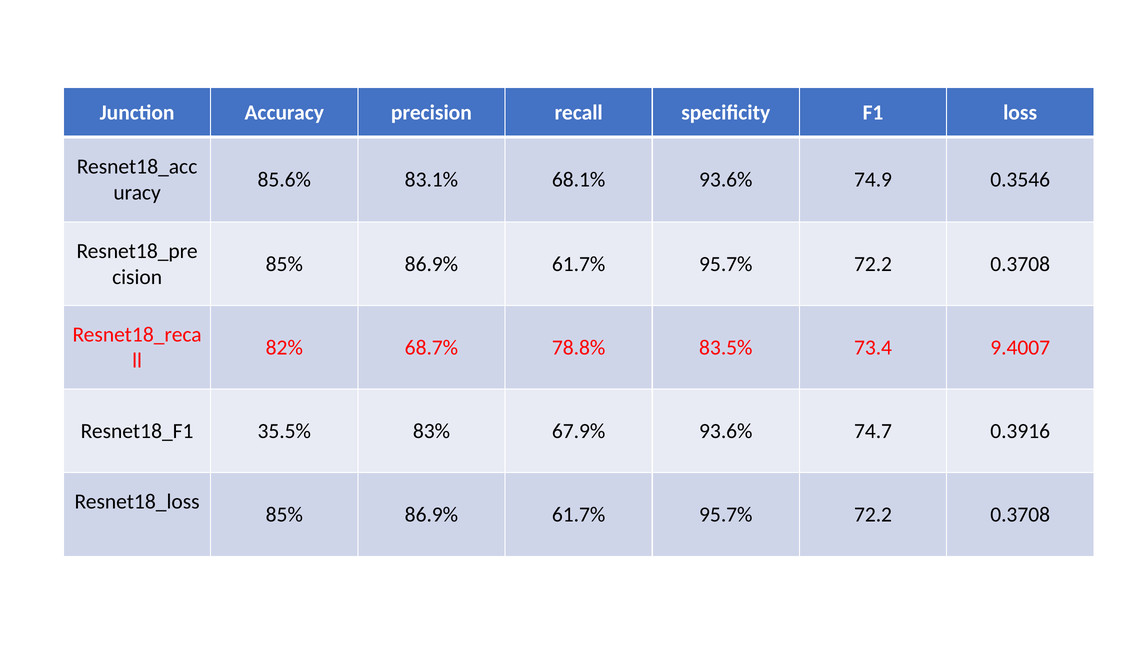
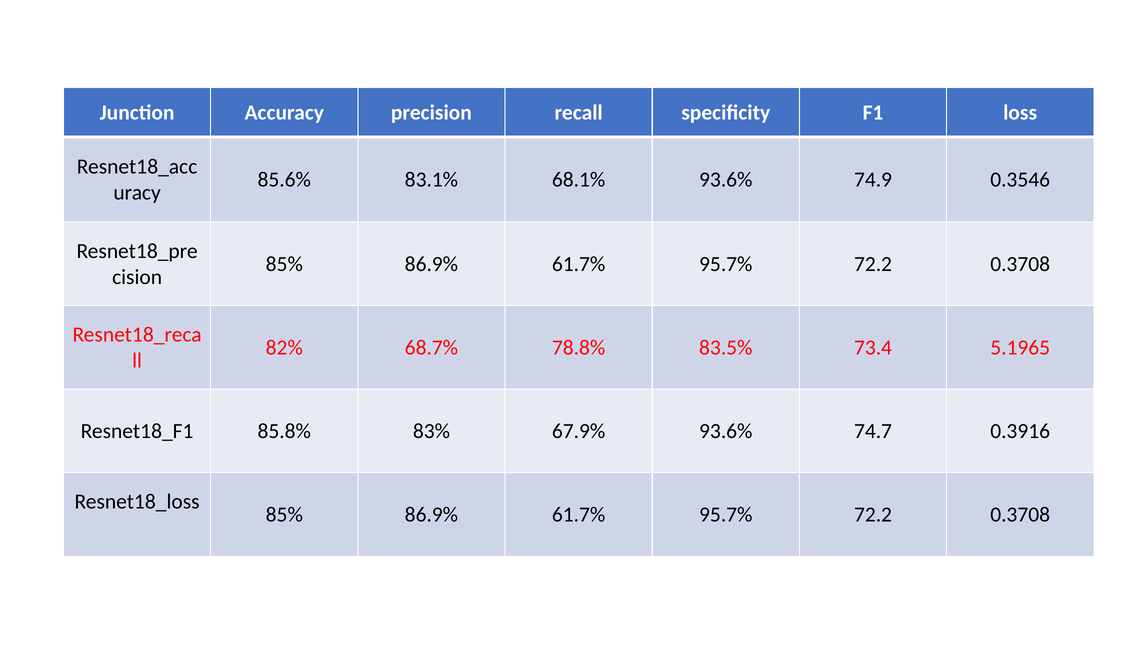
9.4007: 9.4007 -> 5.1965
35.5%: 35.5% -> 85.8%
